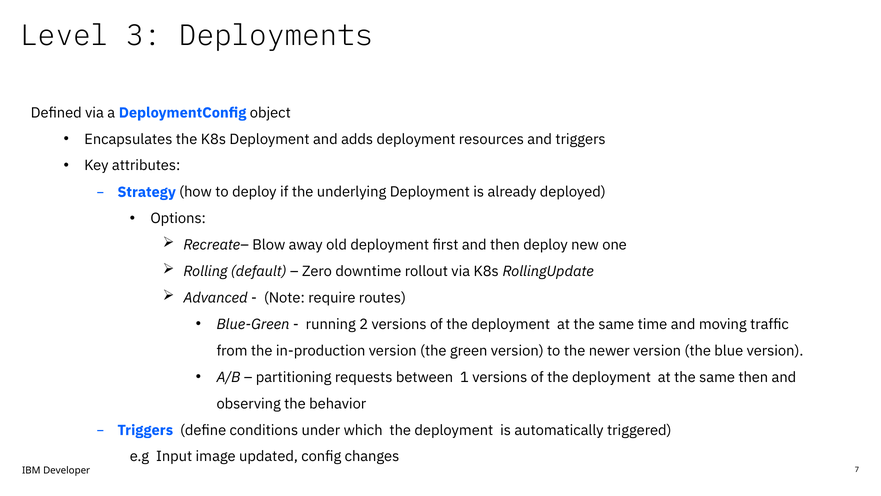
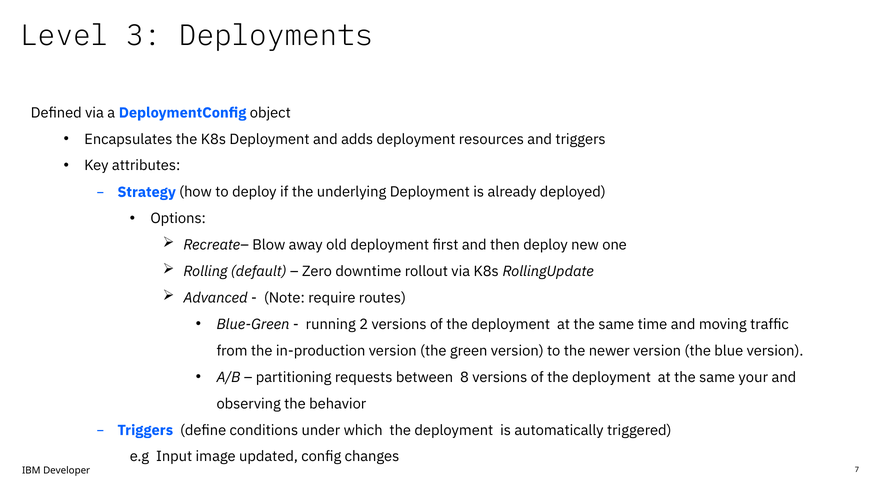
1: 1 -> 8
same then: then -> your
